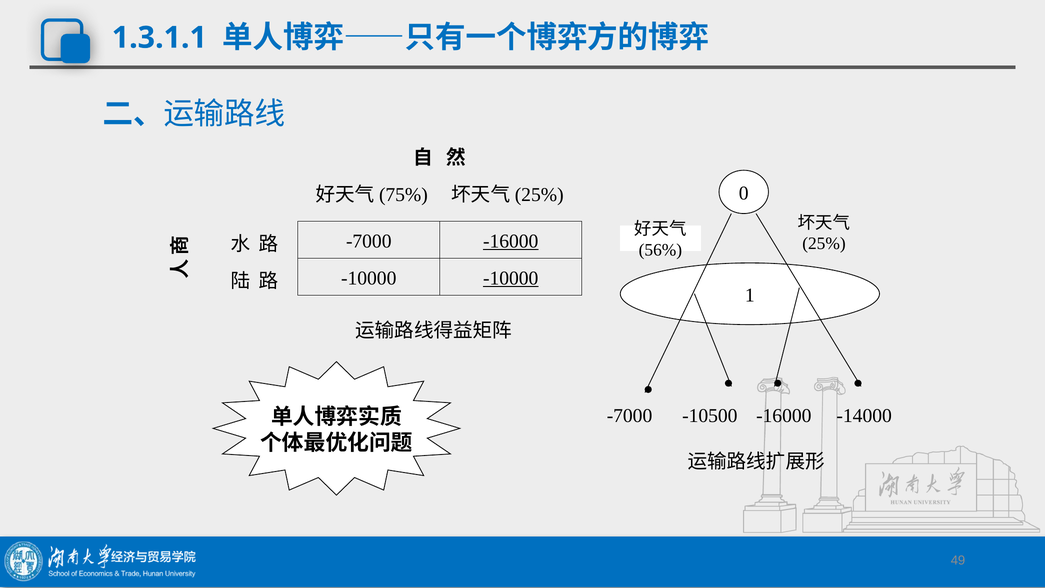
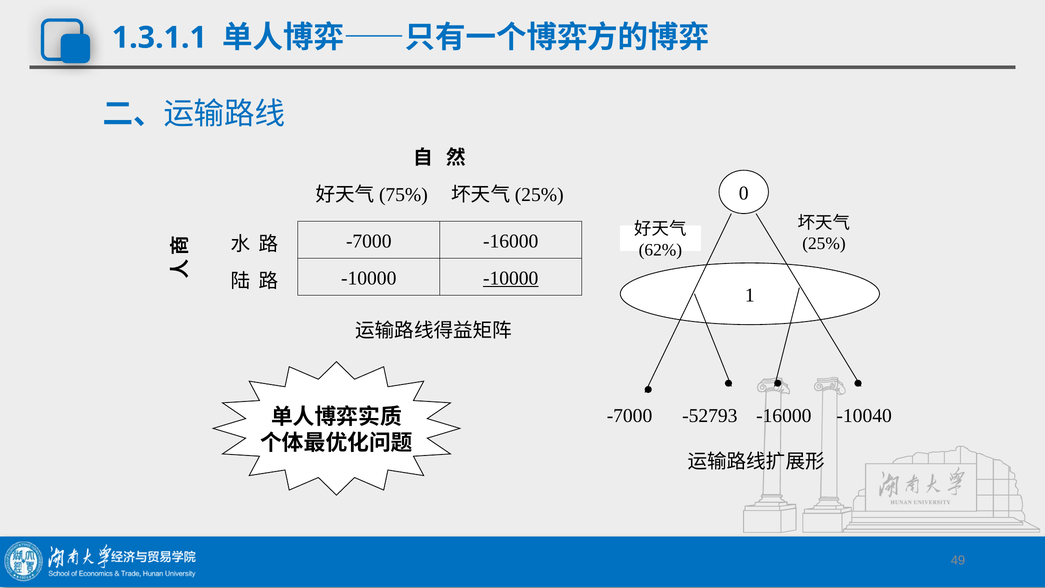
-16000 at (511, 241) underline: present -> none
56%: 56% -> 62%
-10500: -10500 -> -52793
-14000: -14000 -> -10040
